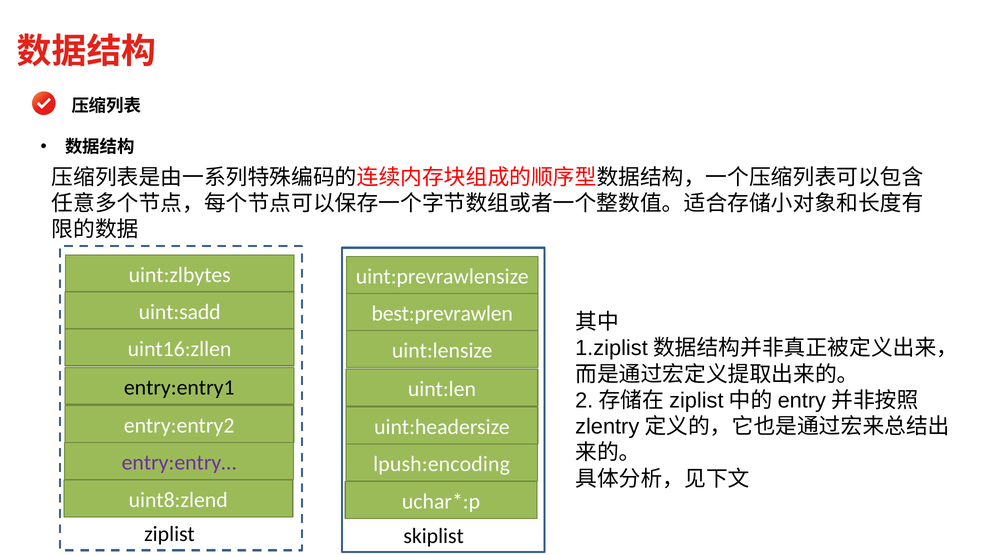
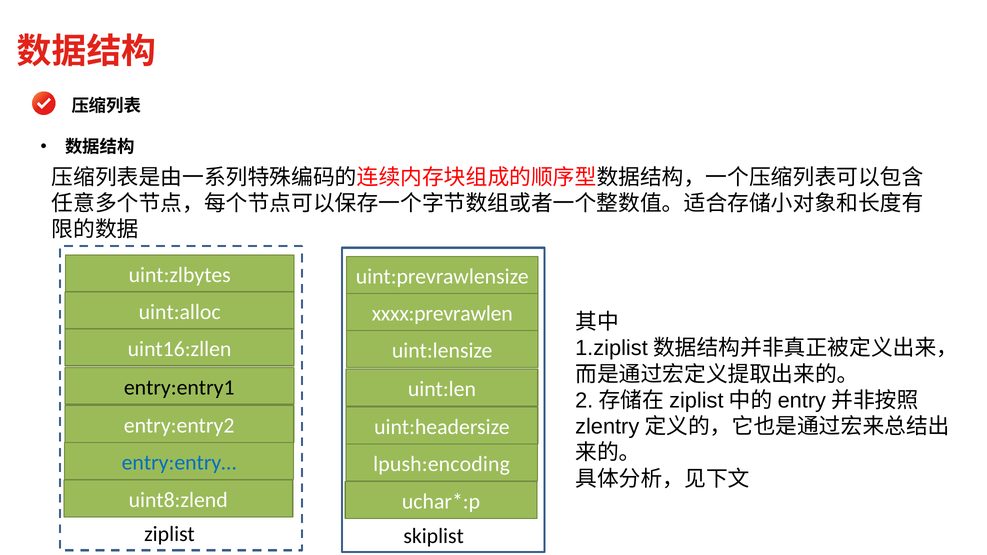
uint:sadd: uint:sadd -> uint:alloc
best:prevrawlen: best:prevrawlen -> xxxx:prevrawlen
entry:entry… colour: purple -> blue
